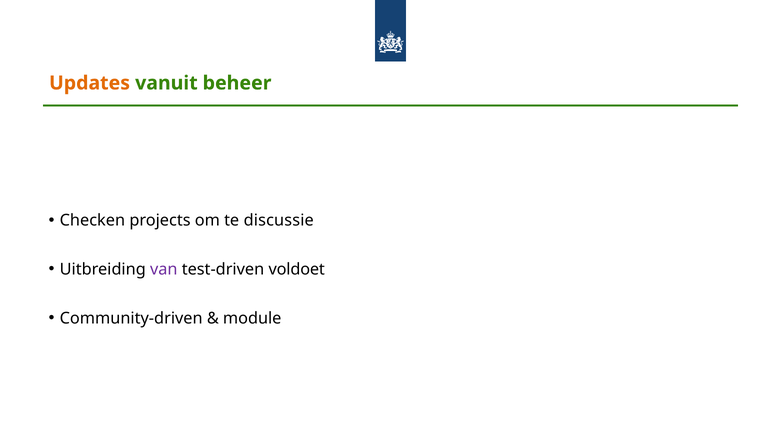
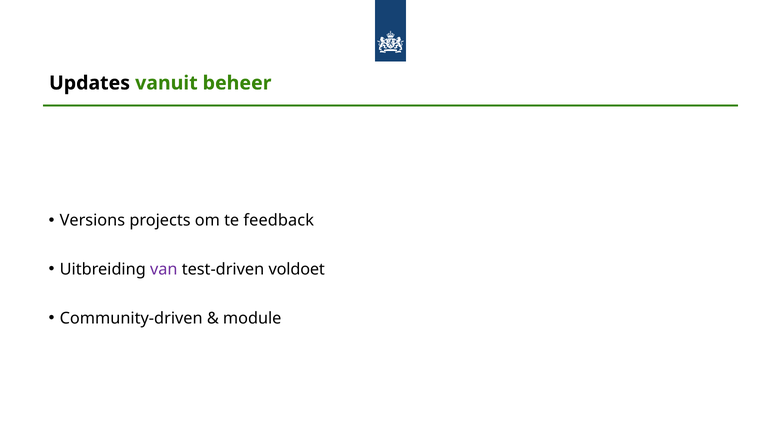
Updates colour: orange -> black
Checken: Checken -> Versions
discussie: discussie -> feedback
